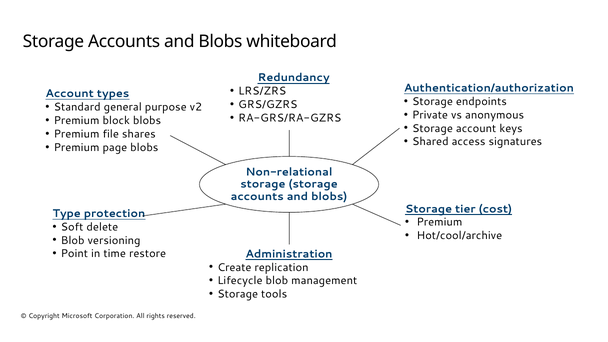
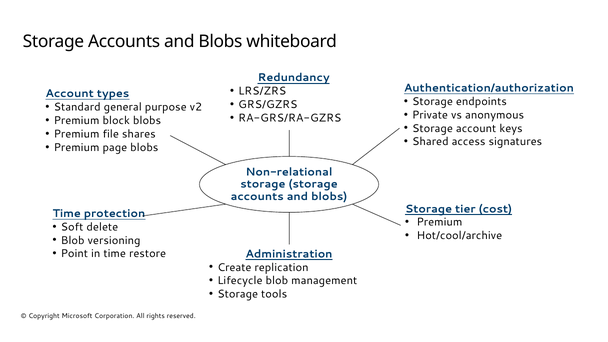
Type at (67, 214): Type -> Time
